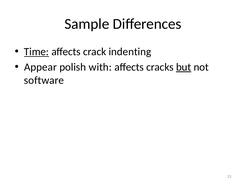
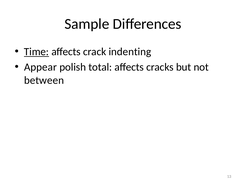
with: with -> total
but underline: present -> none
software: software -> between
